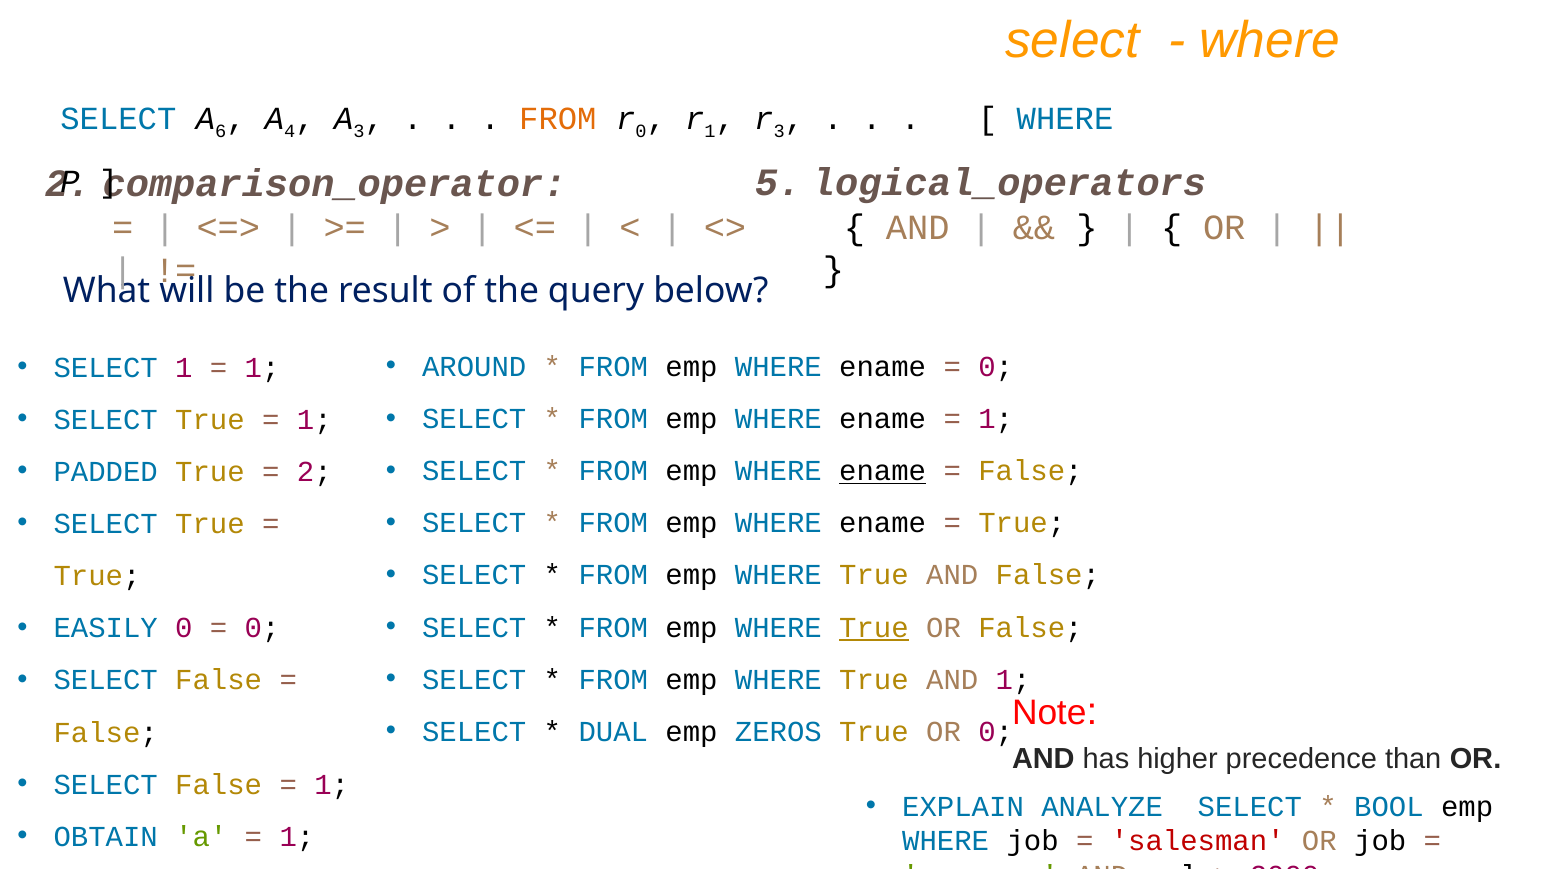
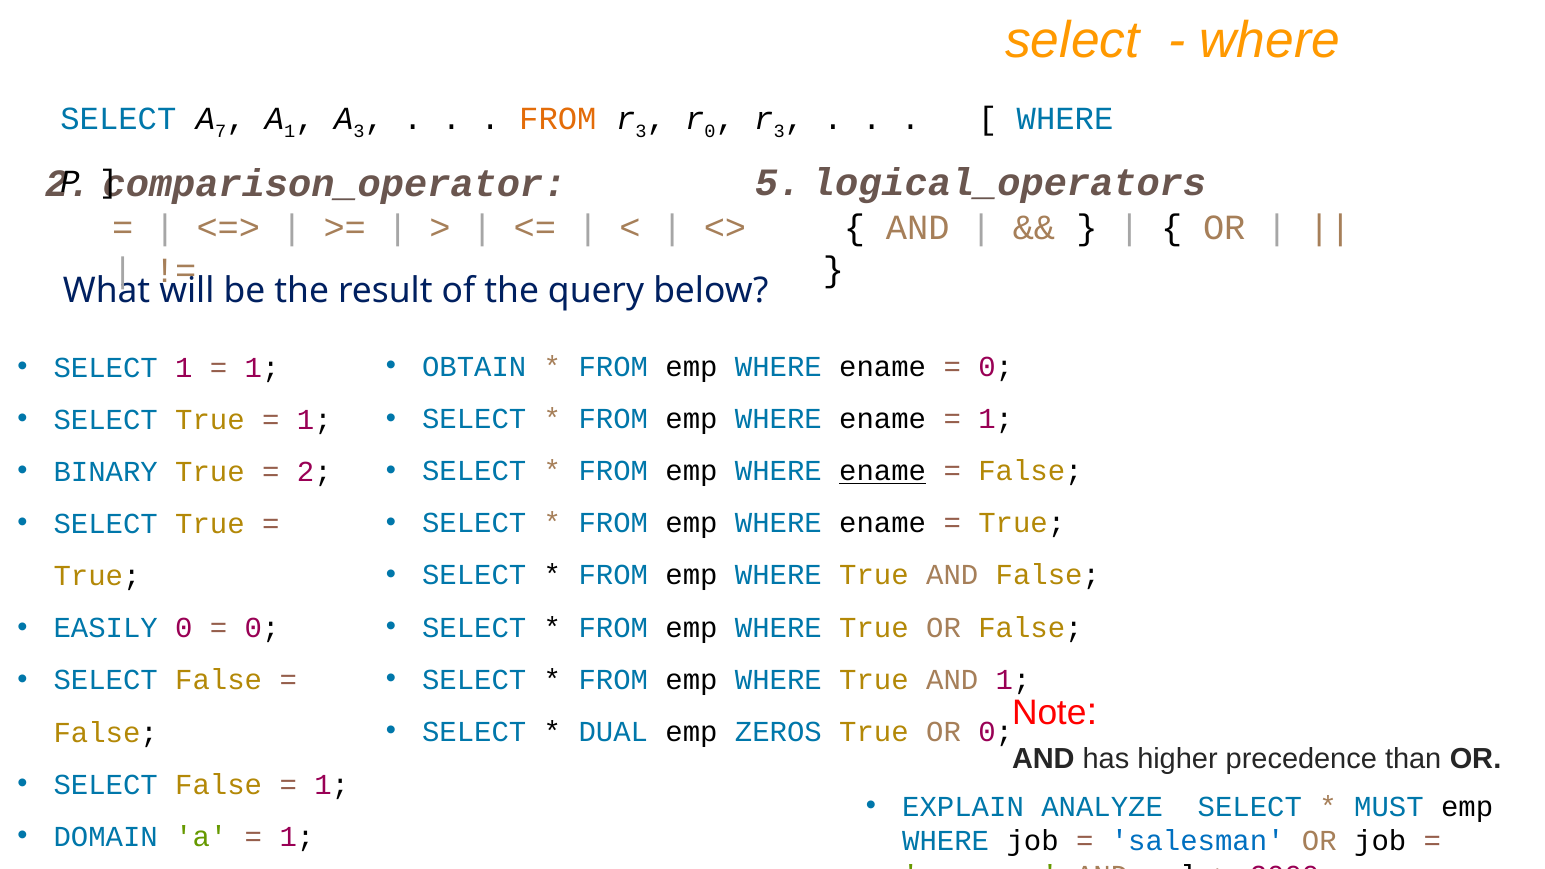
6: 6 -> 7
A 4: 4 -> 1
0 at (641, 131): 0 -> 3
1 at (710, 131): 1 -> 0
AROUND: AROUND -> OBTAIN
PADDED: PADDED -> BINARY
True at (874, 628) underline: present -> none
BOOL: BOOL -> MUST
OBTAIN: OBTAIN -> DOMAIN
salesman colour: red -> blue
